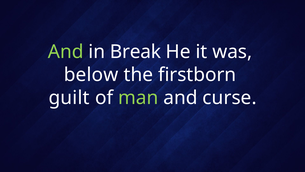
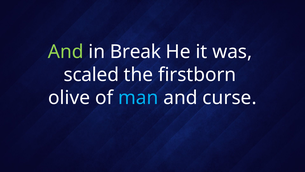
below: below -> scaled
guilt: guilt -> olive
man colour: light green -> light blue
